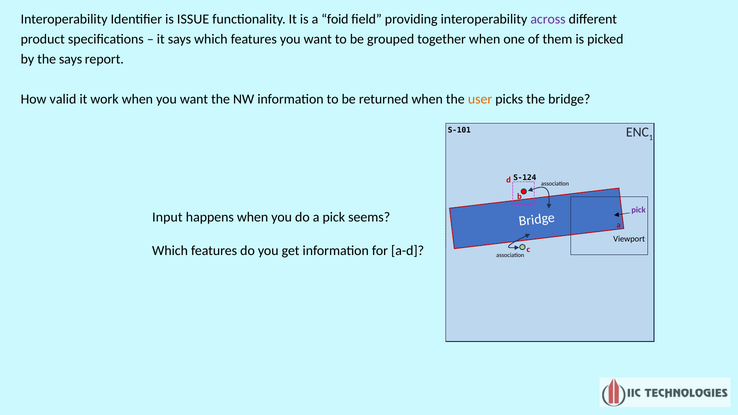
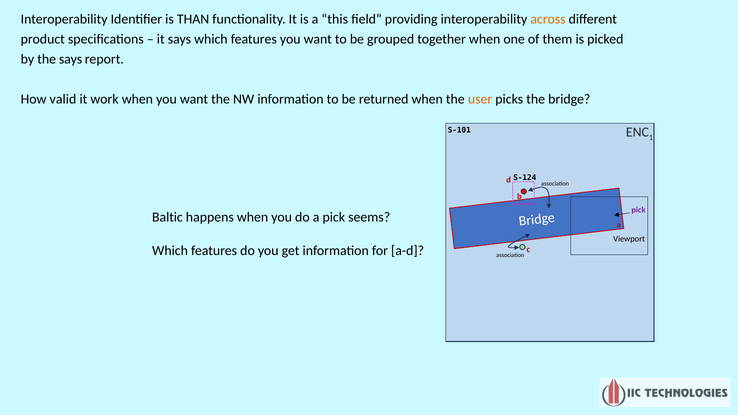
ISSUE: ISSUE -> THAN
foid: foid -> this
across colour: purple -> orange
Input: Input -> Baltic
